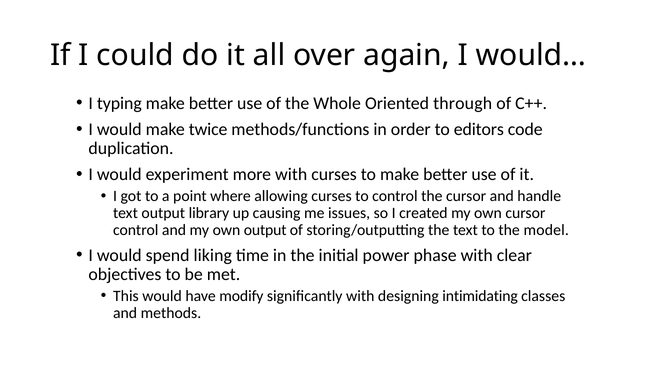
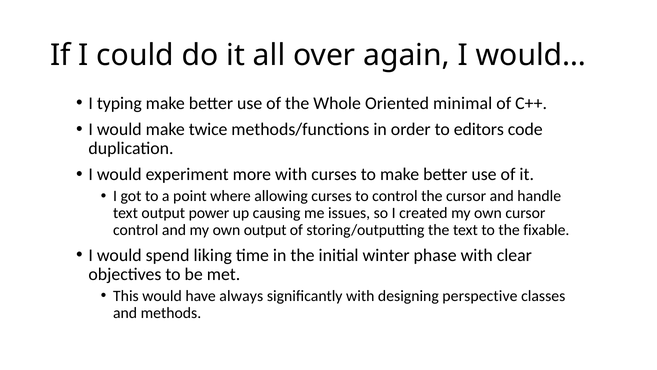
through: through -> minimal
library: library -> power
model: model -> fixable
power: power -> winter
modify: modify -> always
intimidating: intimidating -> perspective
